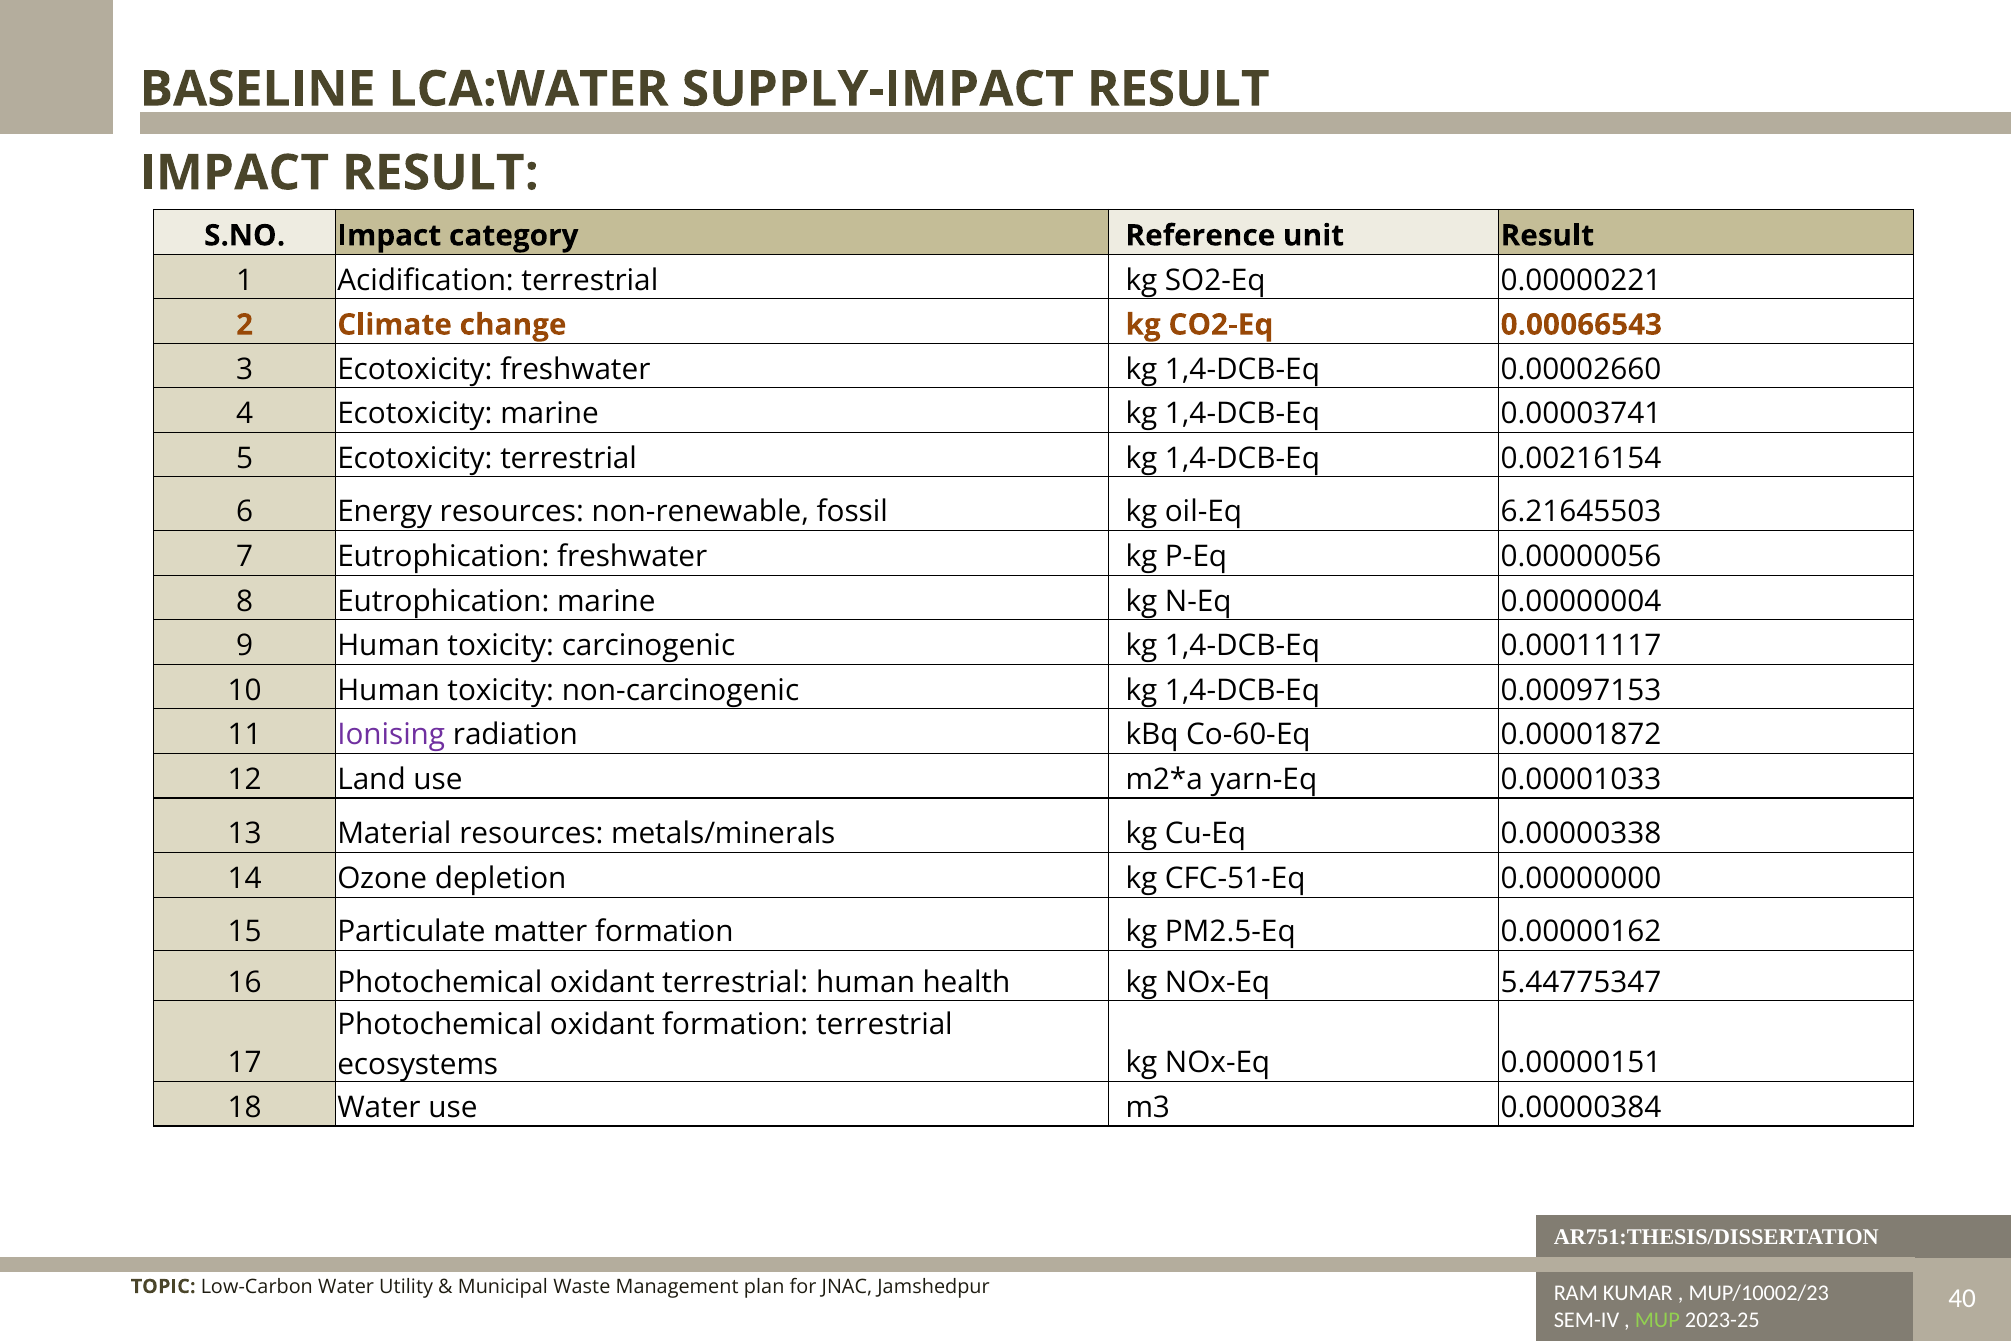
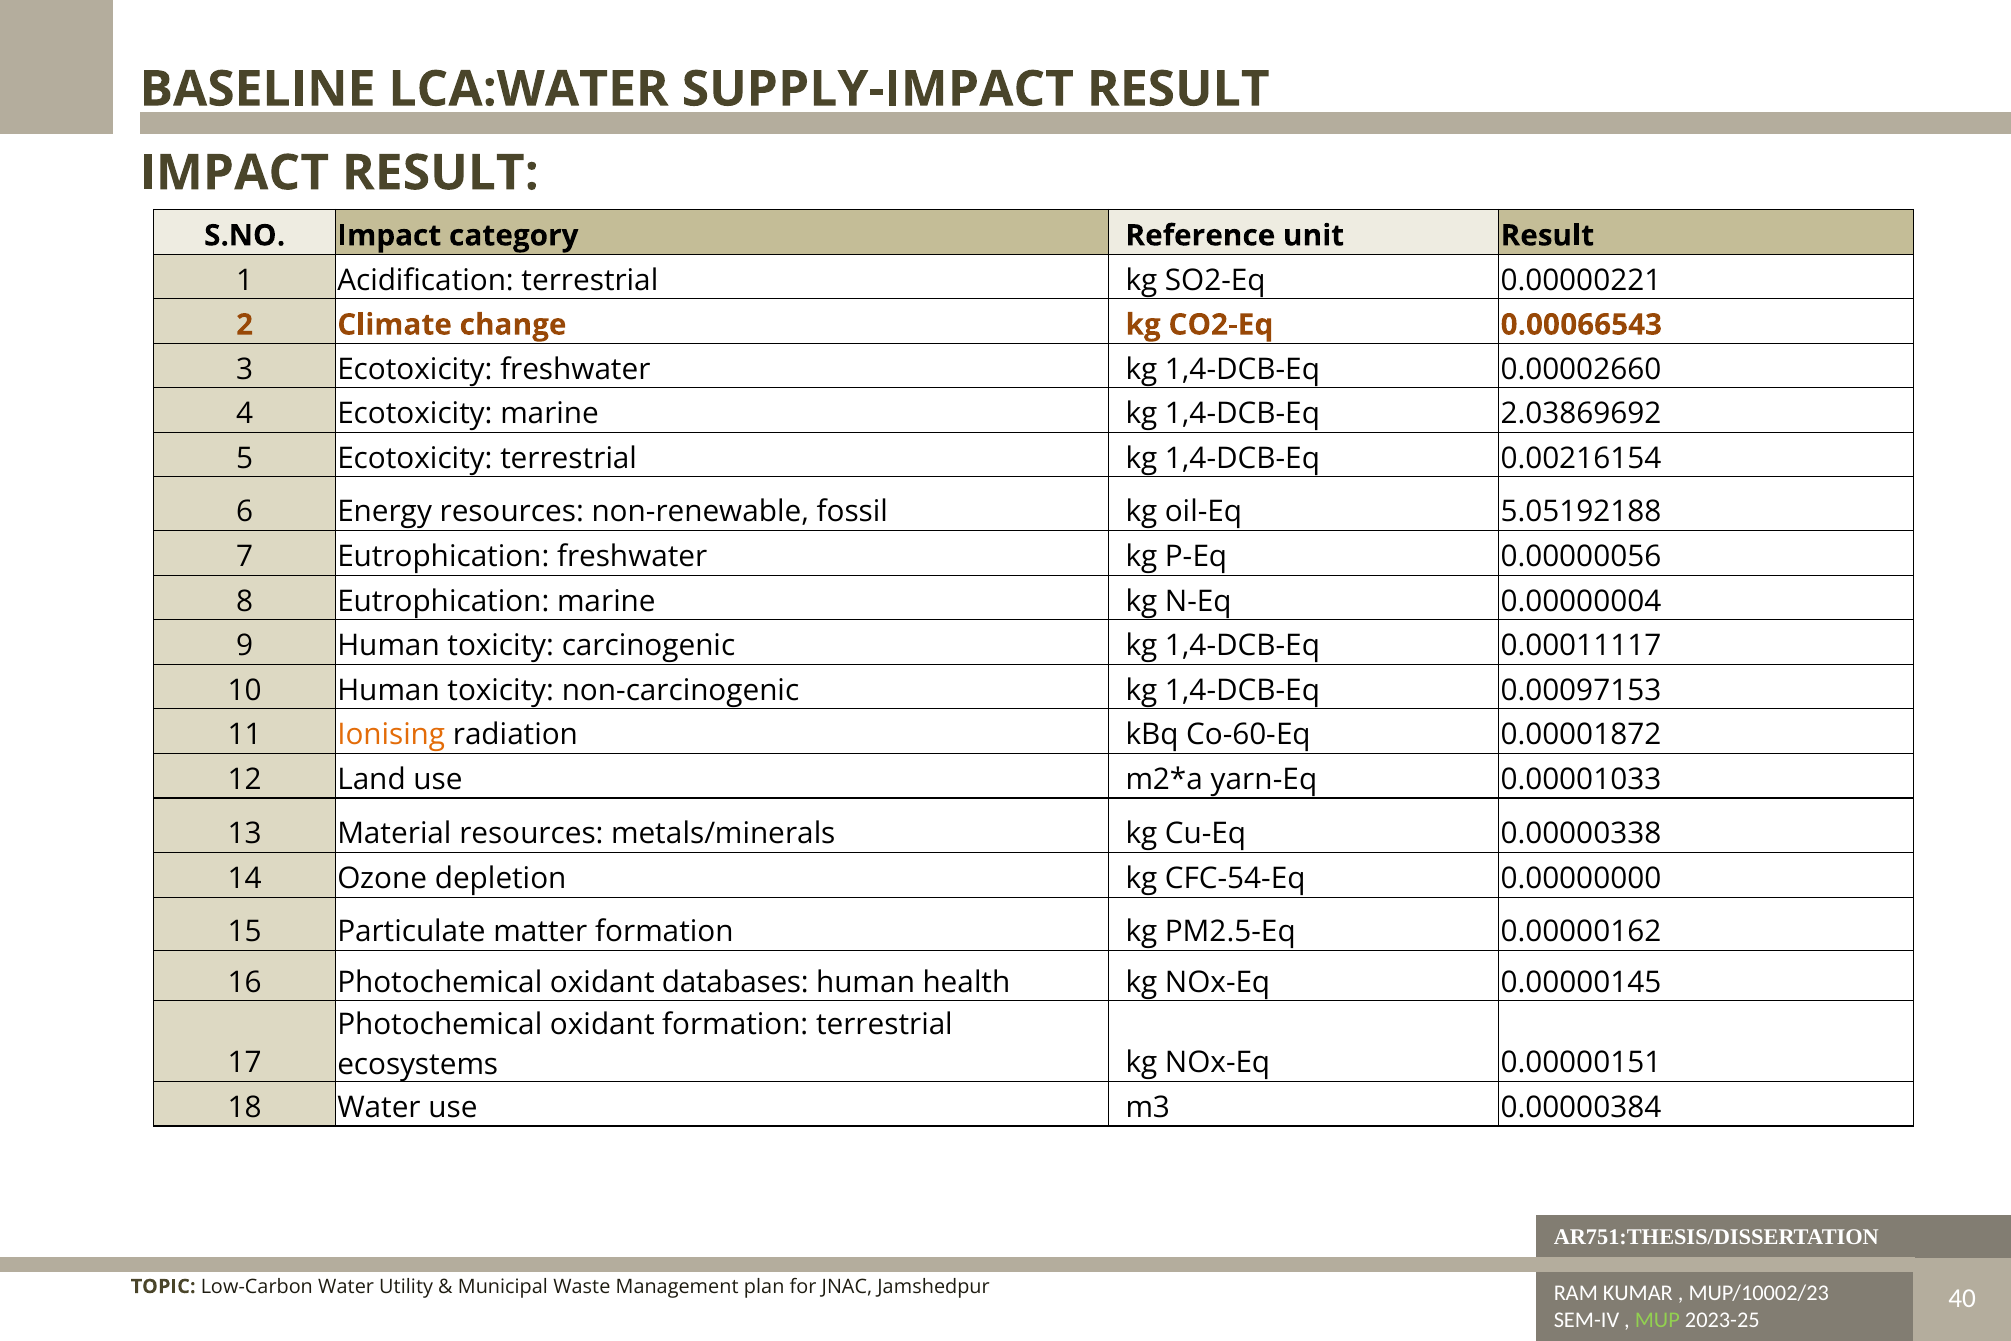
0.00003741: 0.00003741 -> 2.03869692
6.21645503: 6.21645503 -> 5.05192188
Ionising colour: purple -> orange
CFC-51-Eq: CFC-51-Eq -> CFC-54-Eq
oxidant terrestrial: terrestrial -> databases
5.44775347: 5.44775347 -> 0.00000145
